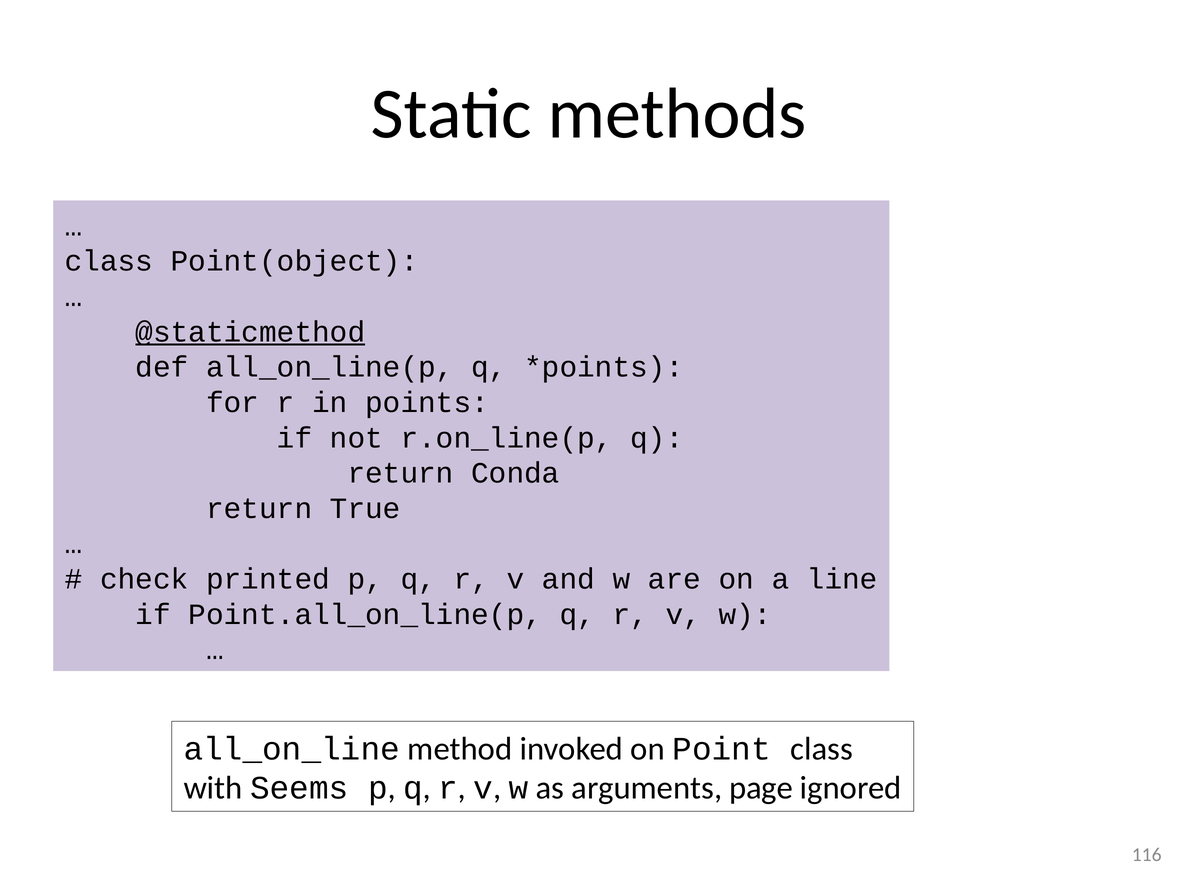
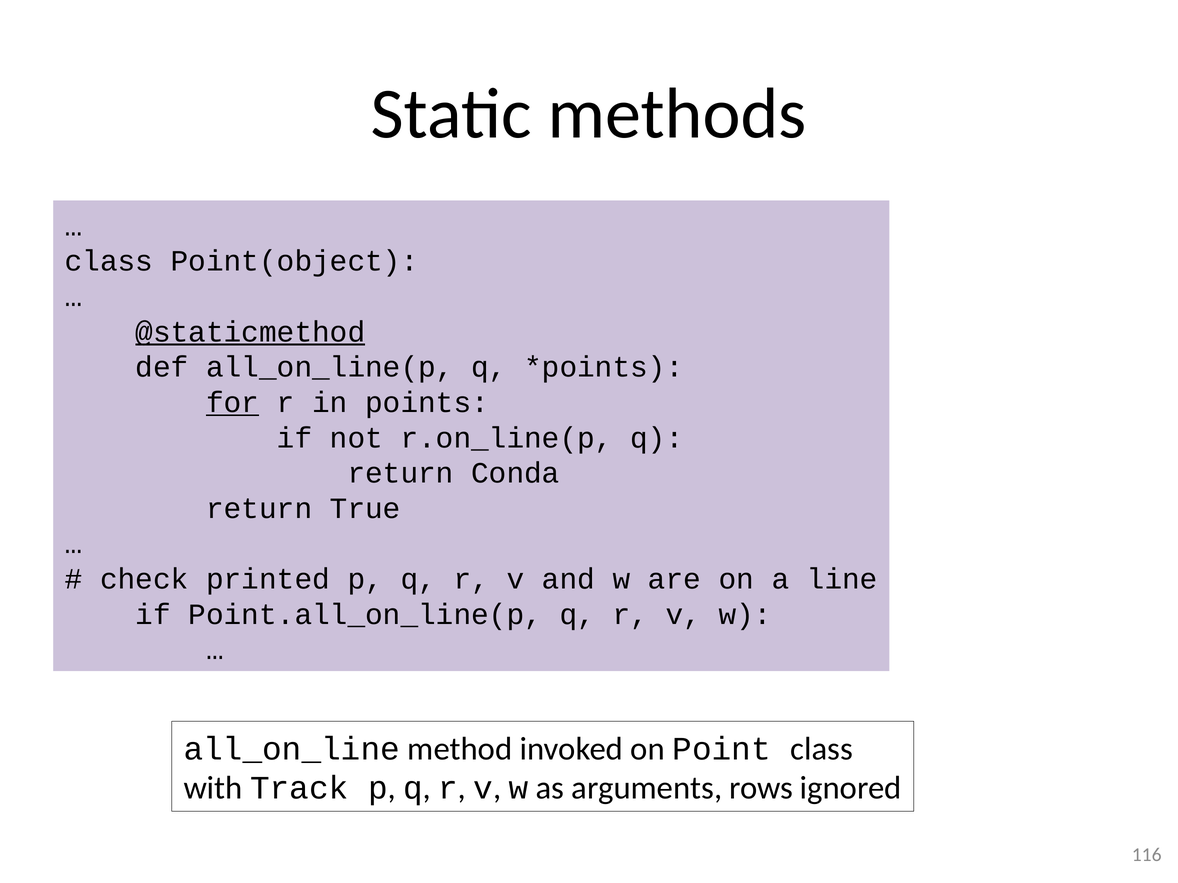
for underline: none -> present
Seems: Seems -> Track
page: page -> rows
